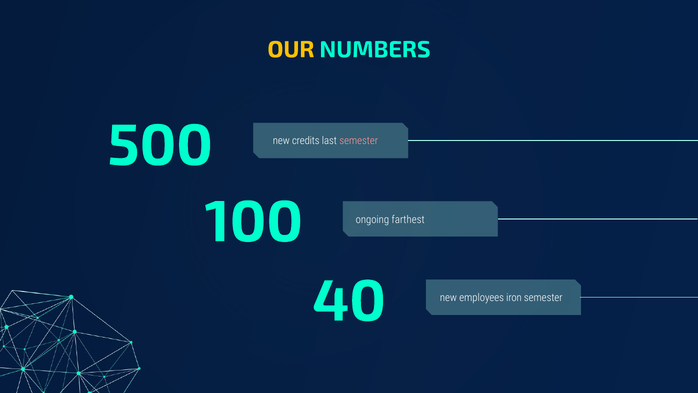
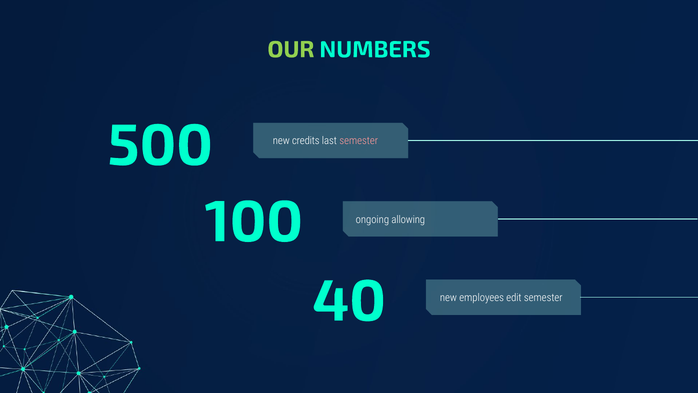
OUR colour: yellow -> light green
farthest: farthest -> allowing
iron: iron -> edit
